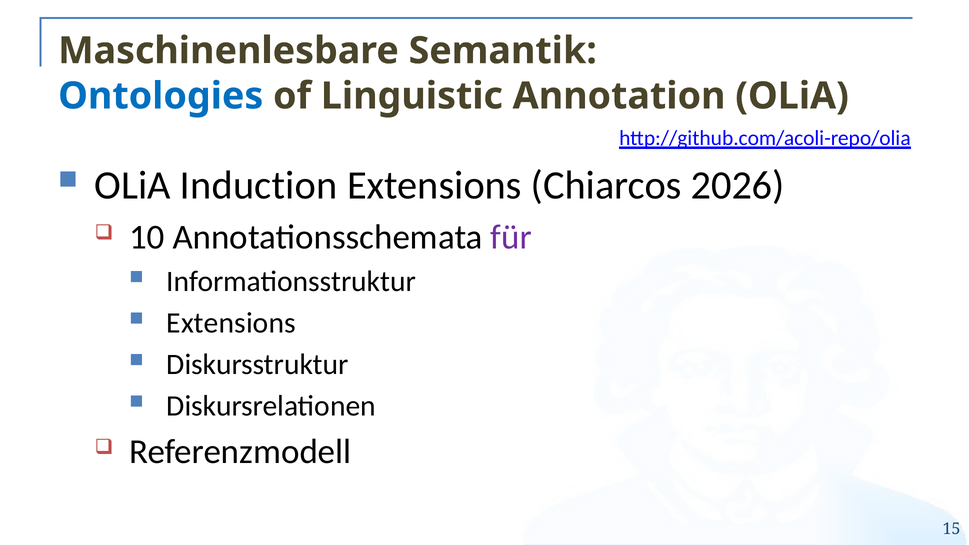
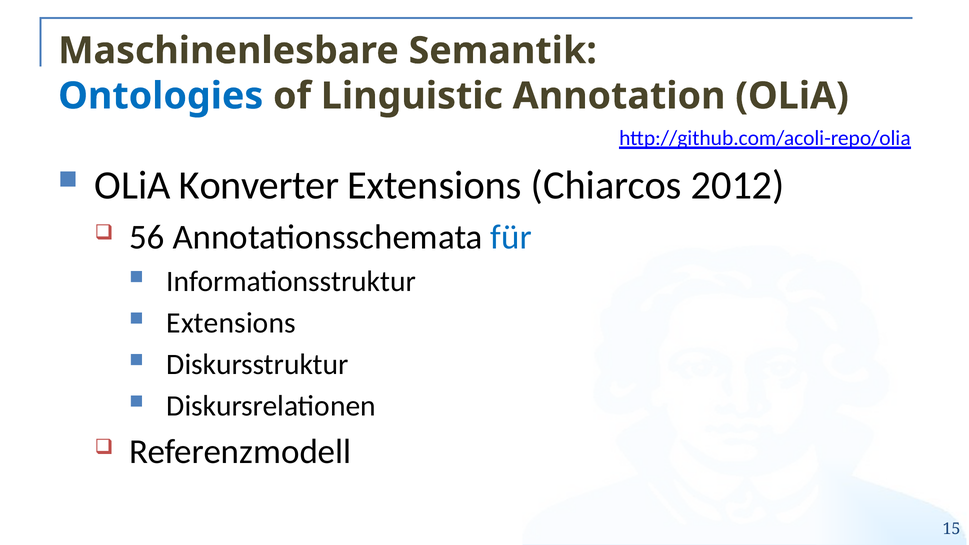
Induction: Induction -> Konverter
2026: 2026 -> 2012
10: 10 -> 56
für colour: purple -> blue
